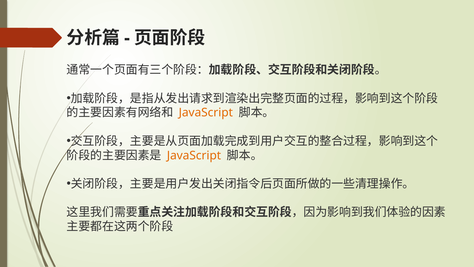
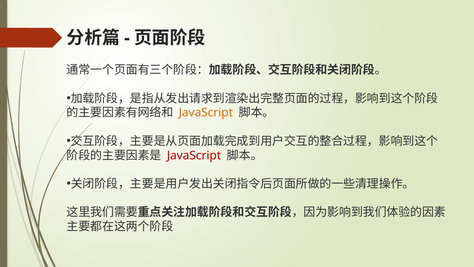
JavaScript at (194, 155) colour: orange -> red
